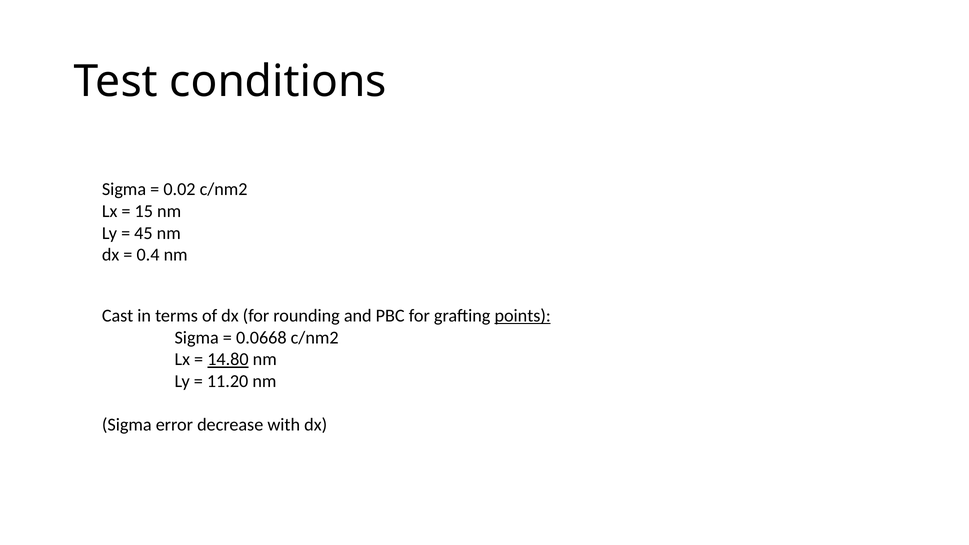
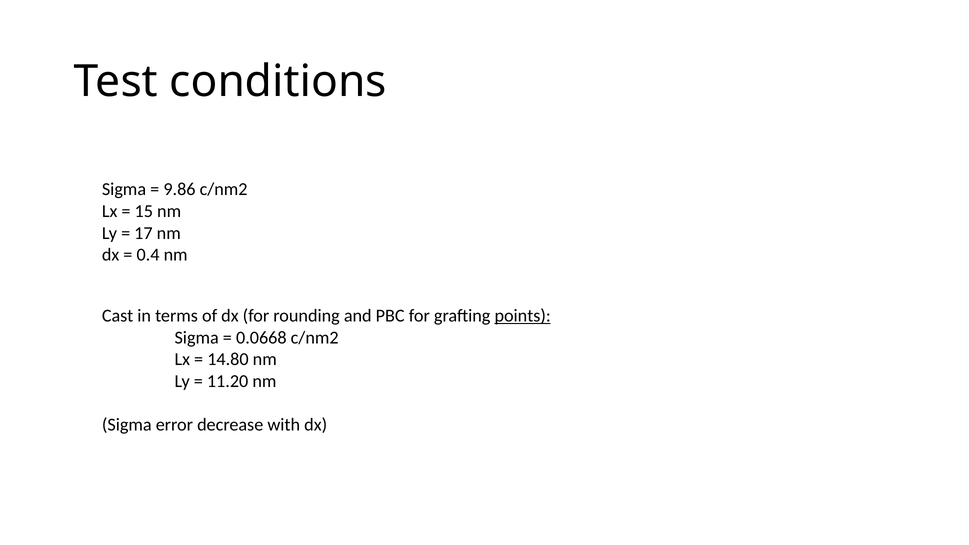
0.02: 0.02 -> 9.86
45: 45 -> 17
14.80 underline: present -> none
